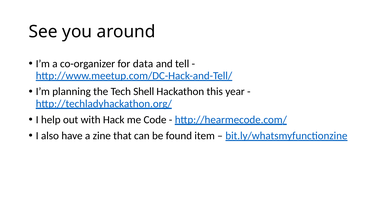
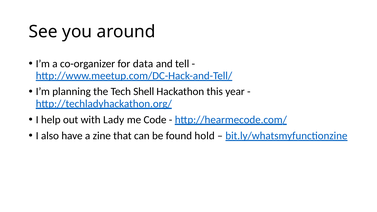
Hack: Hack -> Lady
item: item -> hold
